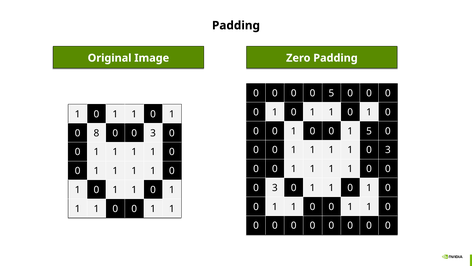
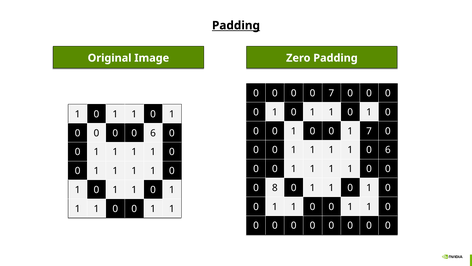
Padding at (236, 25) underline: none -> present
0 5: 5 -> 7
1 5: 5 -> 7
8 at (96, 133): 8 -> 0
3 at (153, 133): 3 -> 6
1 0 3: 3 -> 6
3 at (275, 188): 3 -> 8
